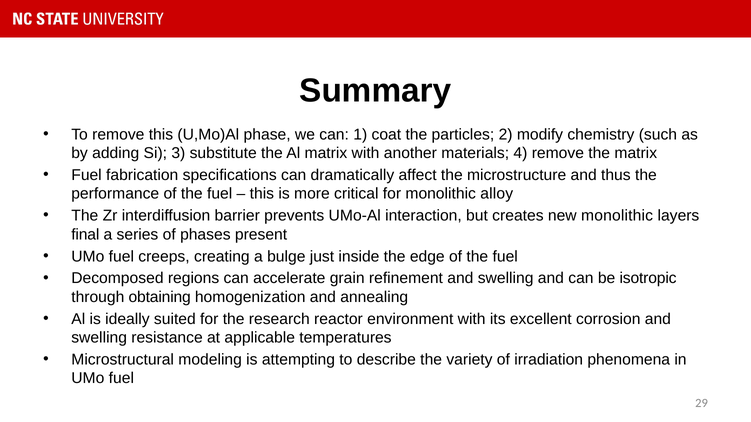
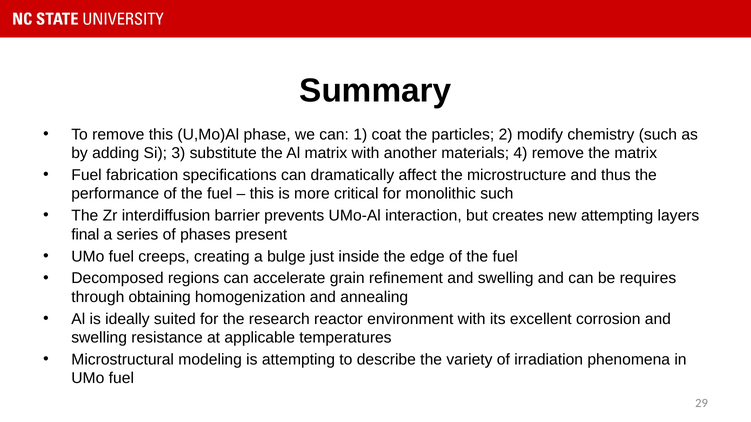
monolithic alloy: alloy -> such
new monolithic: monolithic -> attempting
isotropic: isotropic -> requires
